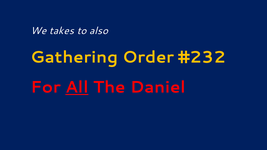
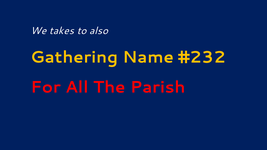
Order: Order -> Name
All underline: present -> none
Daniel: Daniel -> Parish
